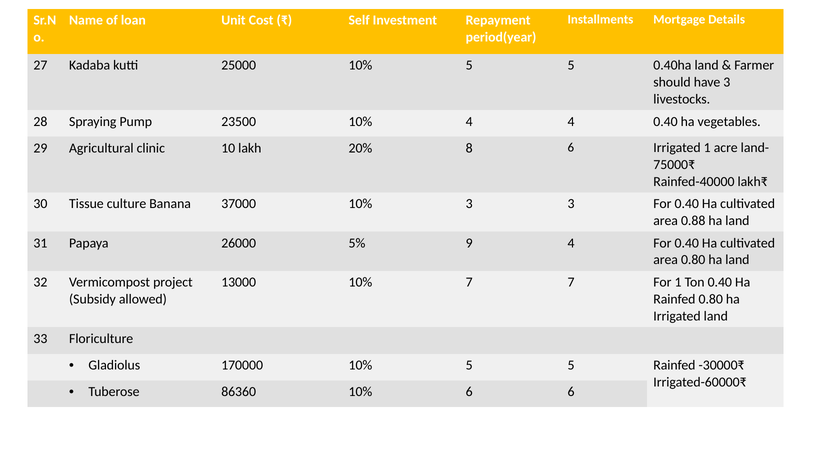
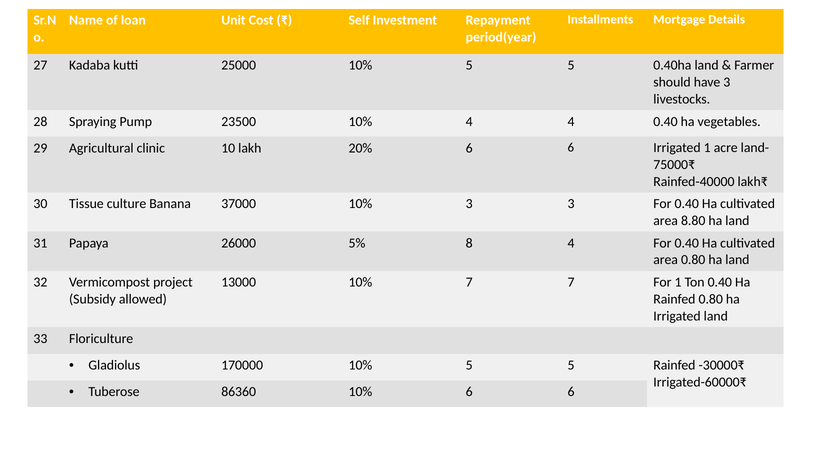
20% 8: 8 -> 6
0.88: 0.88 -> 8.80
9: 9 -> 8
